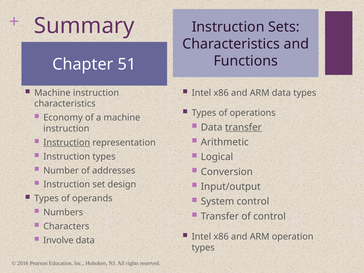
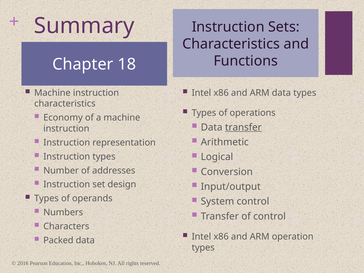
51: 51 -> 18
Instruction at (67, 143) underline: present -> none
Involve: Involve -> Packed
